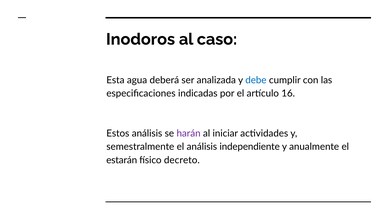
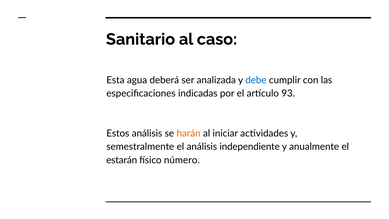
Inodoros: Inodoros -> Sanitario
16: 16 -> 93
harán colour: purple -> orange
decreto: decreto -> número
